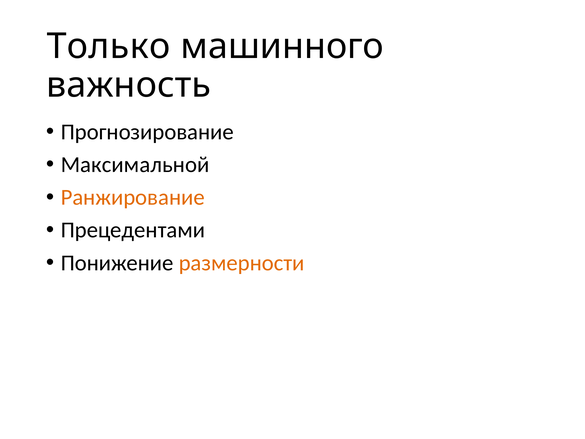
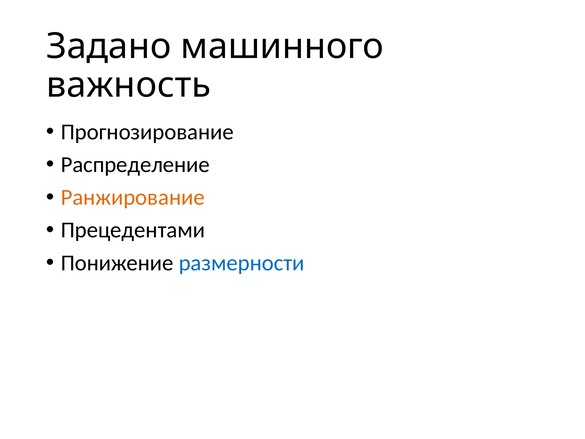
Только: Только -> Задано
Максимальной: Максимальной -> Распределение
размерности colour: orange -> blue
